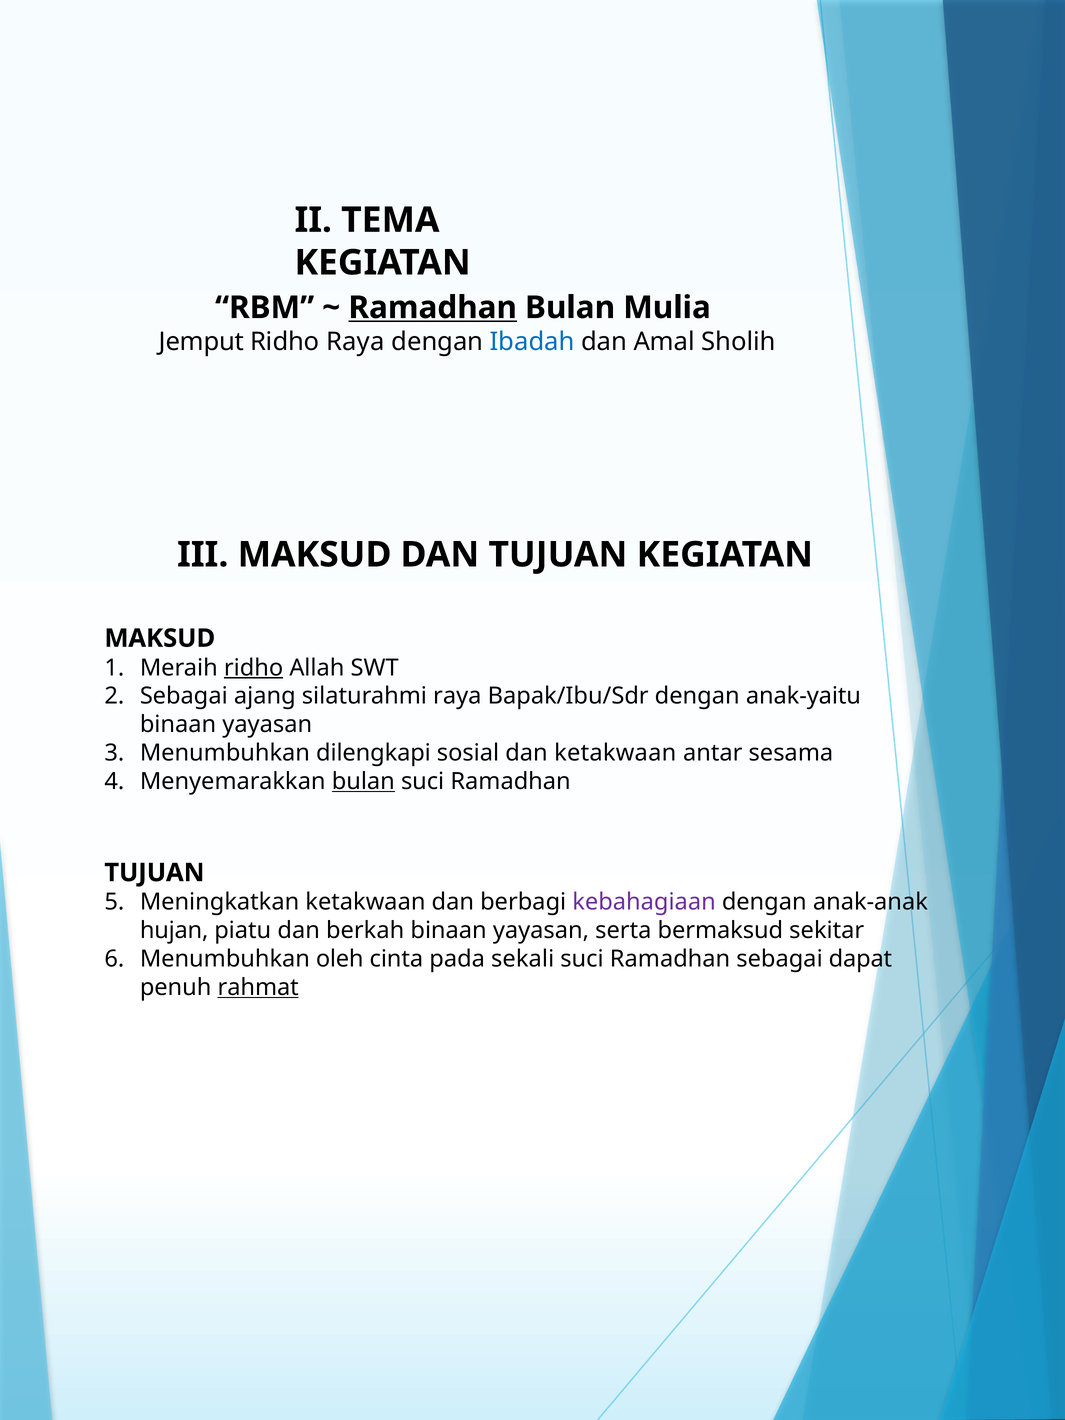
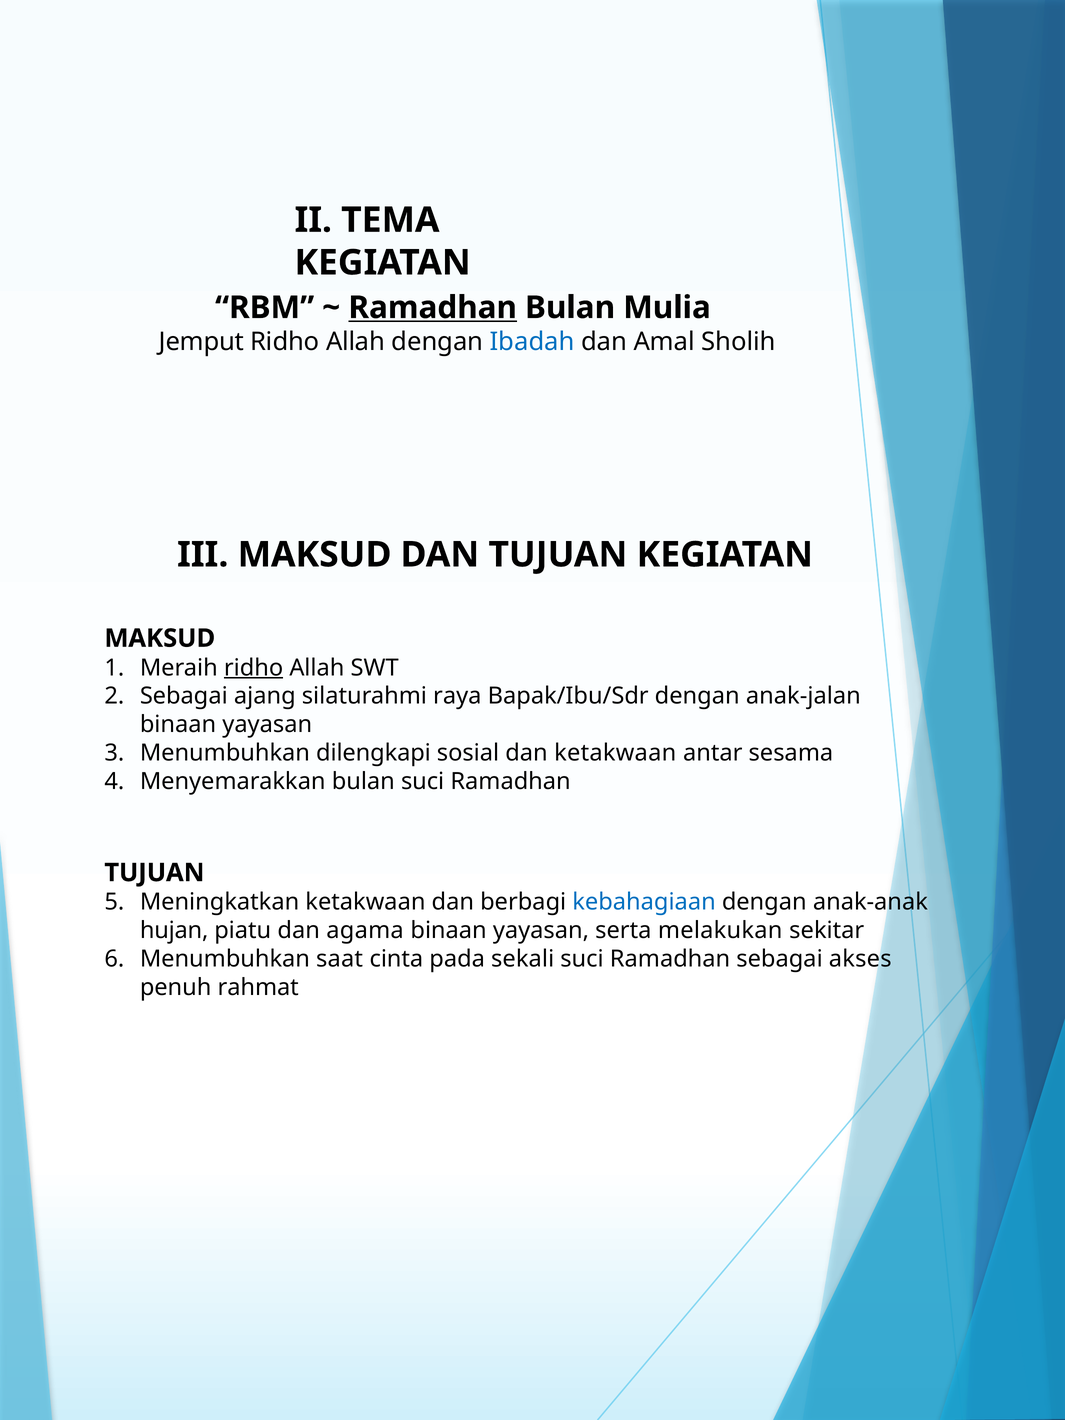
Raya at (355, 342): Raya -> Allah
anak-yaitu: anak-yaitu -> anak-jalan
bulan at (363, 781) underline: present -> none
kebahagiaan colour: purple -> blue
berkah: berkah -> agama
bermaksud: bermaksud -> melakukan
oleh: oleh -> saat
dapat: dapat -> akses
rahmat underline: present -> none
